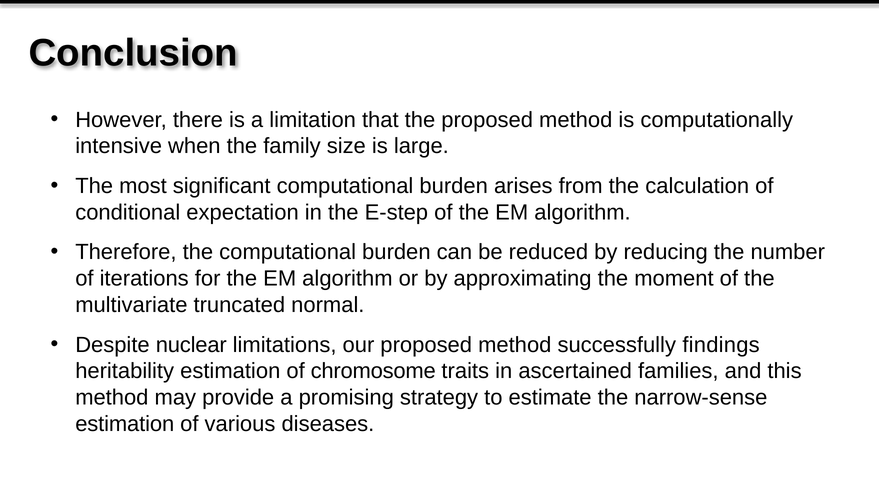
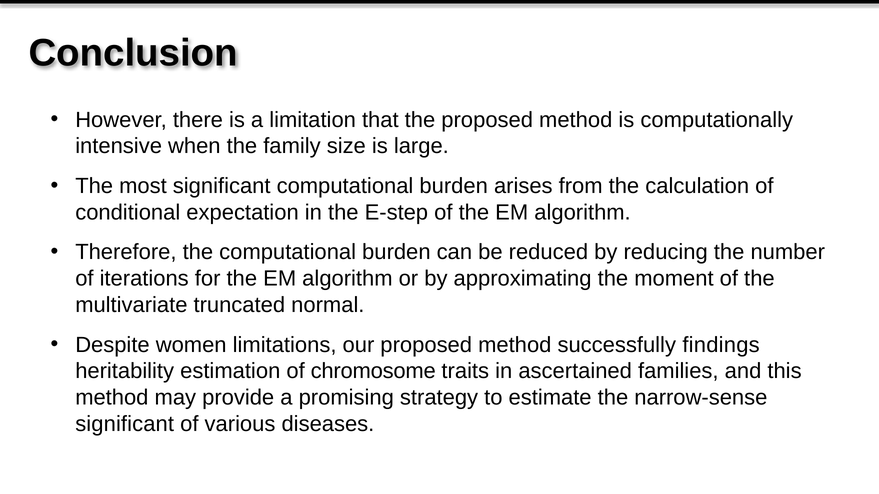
nuclear: nuclear -> women
estimation at (125, 424): estimation -> significant
